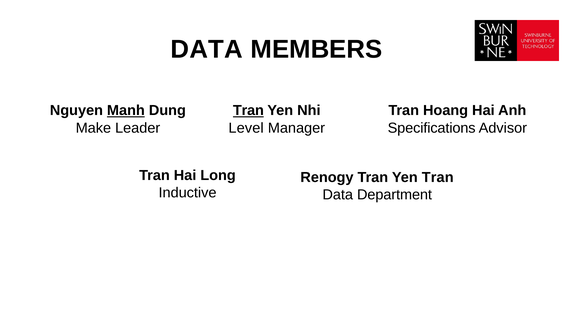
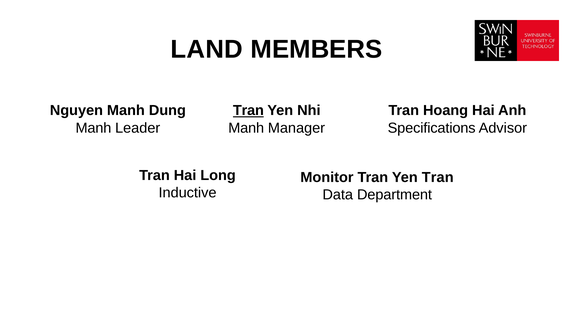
DATA at (207, 49): DATA -> LAND
Manh at (126, 111) underline: present -> none
Make at (93, 128): Make -> Manh
Level at (246, 128): Level -> Manh
Renogy: Renogy -> Monitor
